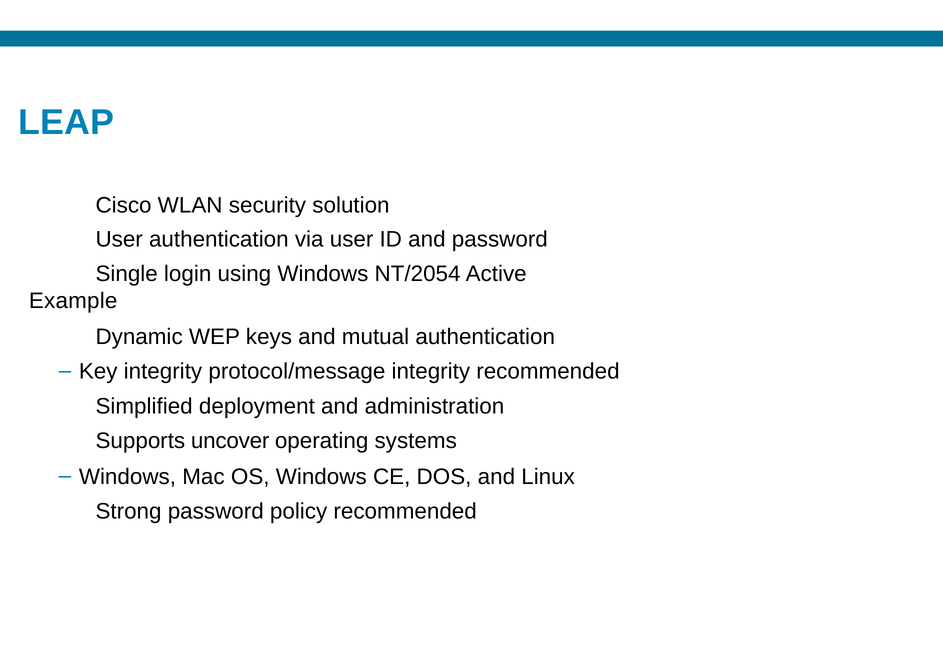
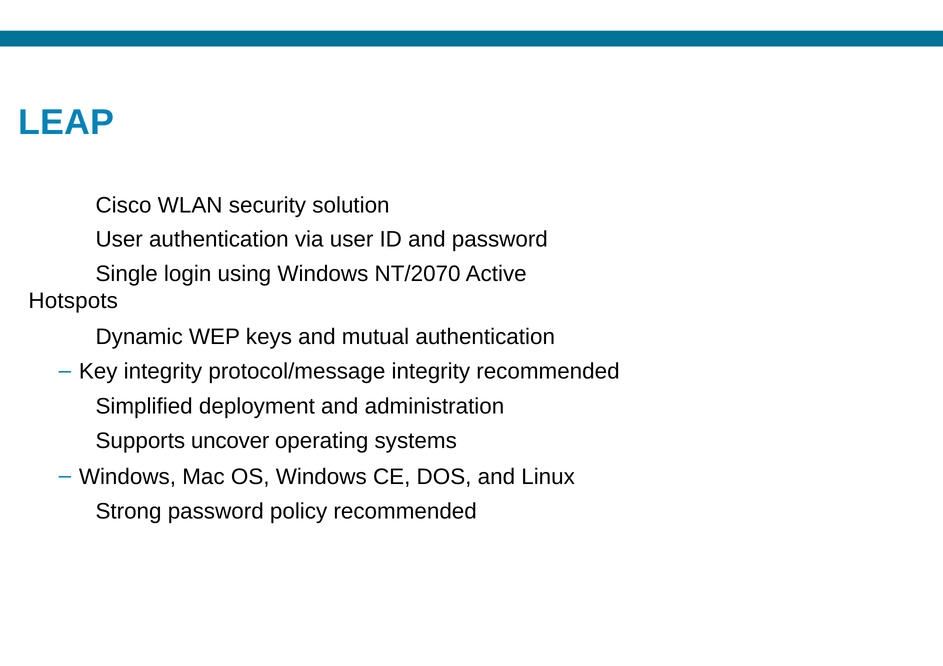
NT/2054: NT/2054 -> NT/2070
Example: Example -> Hotspots
